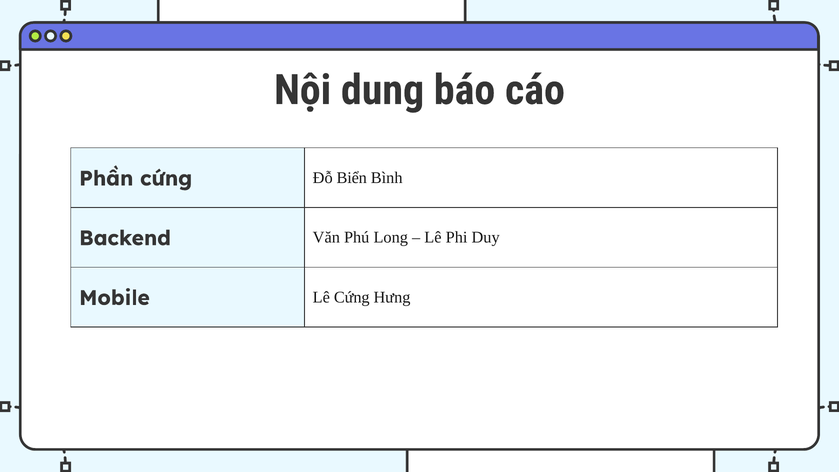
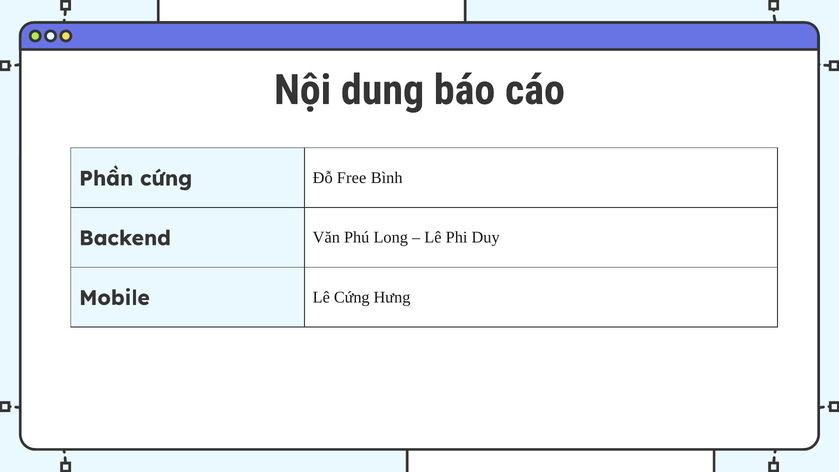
Biển: Biển -> Free
